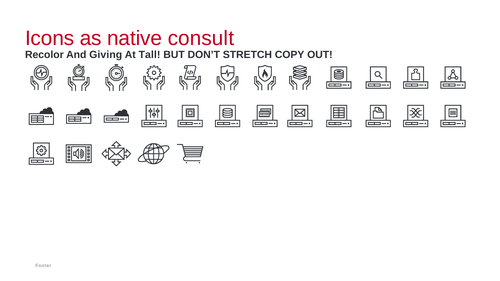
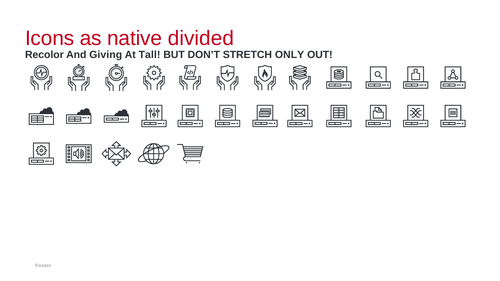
consult: consult -> divided
COPY: COPY -> ONLY
